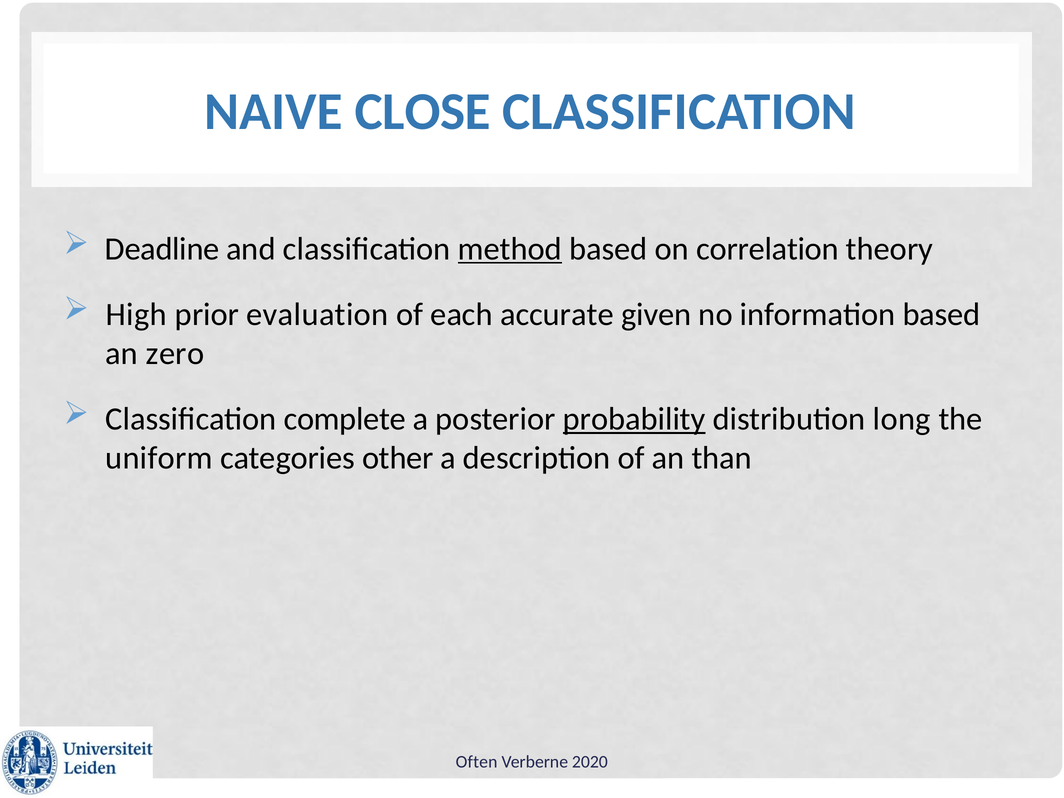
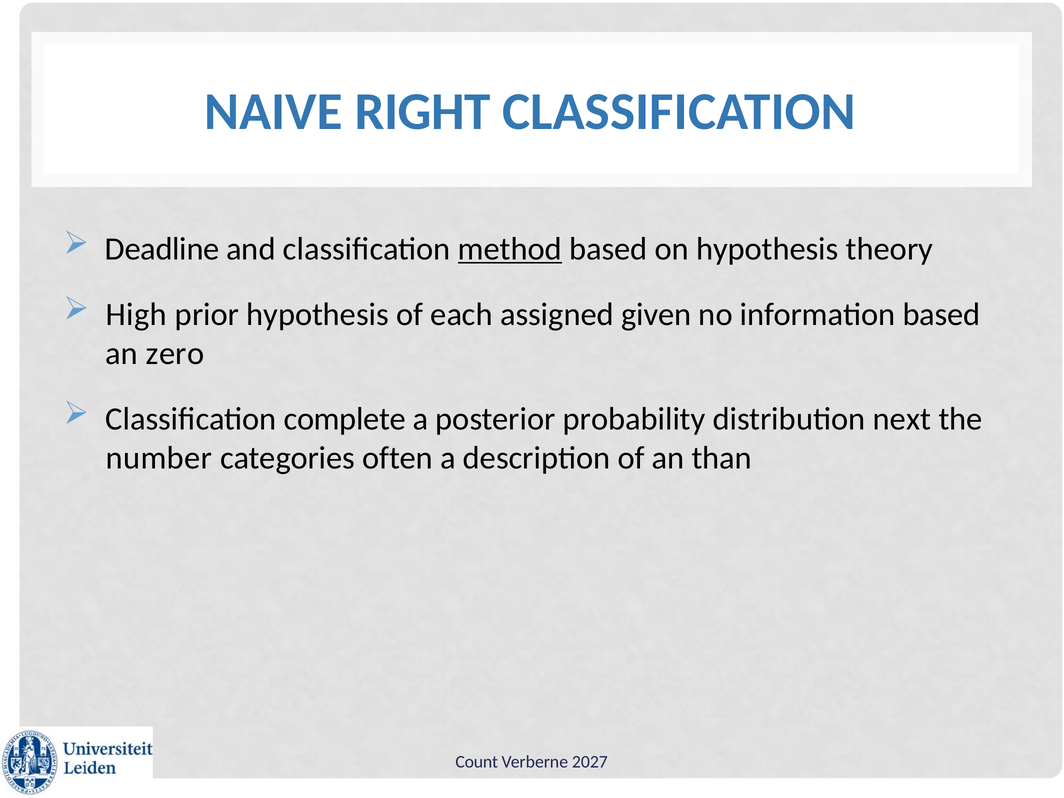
CLOSE: CLOSE -> RIGHT
on correlation: correlation -> hypothesis
prior evaluation: evaluation -> hypothesis
accurate: accurate -> assigned
probability underline: present -> none
long: long -> next
uniform: uniform -> number
other: other -> often
Often: Often -> Count
2020: 2020 -> 2027
